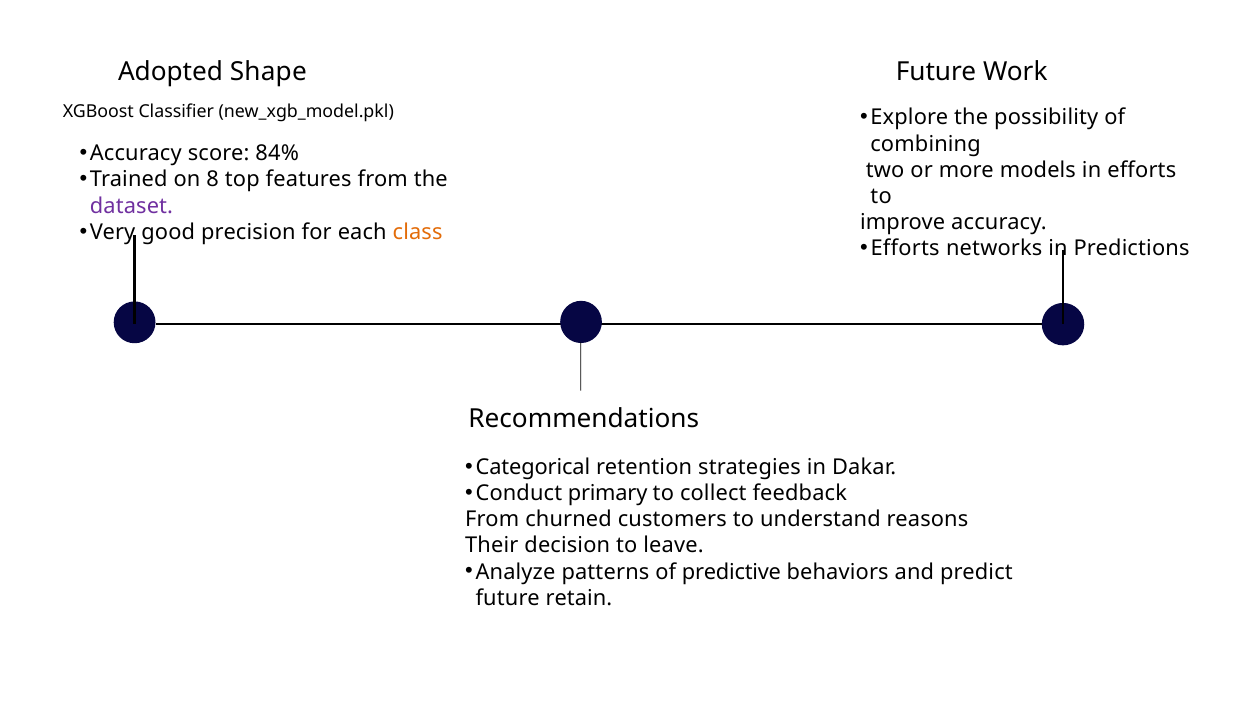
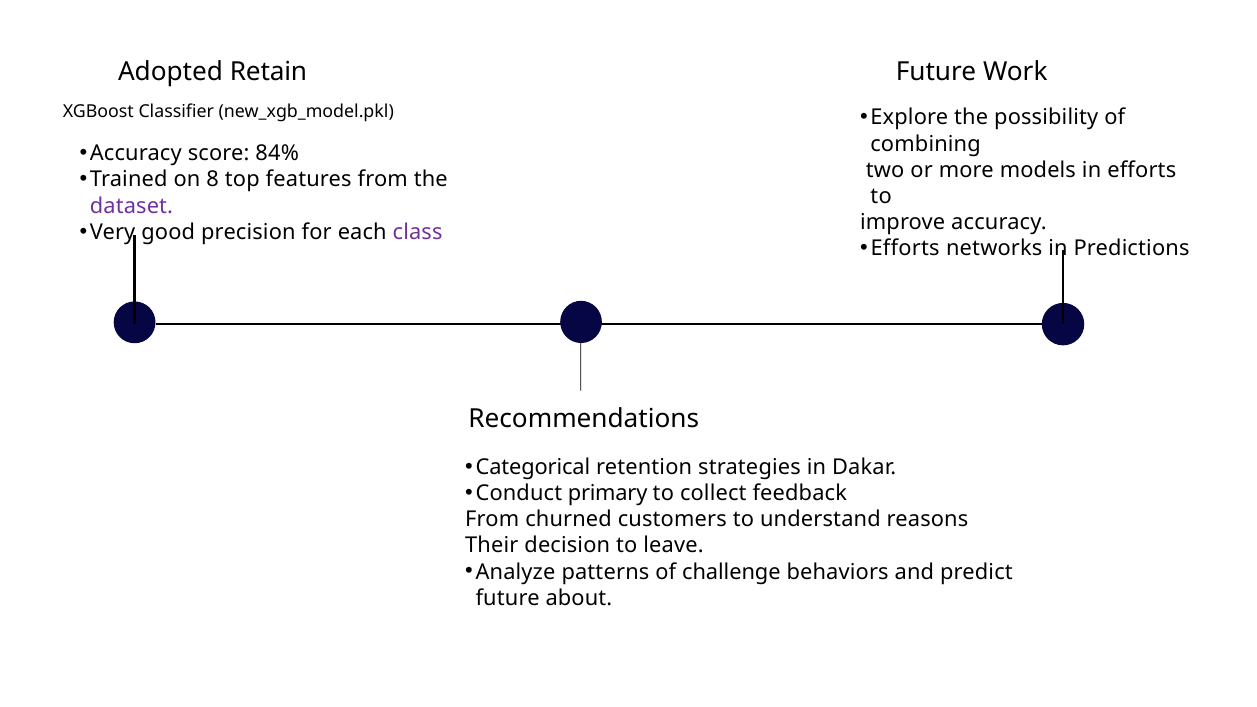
Shape: Shape -> Retain
class colour: orange -> purple
predictive: predictive -> challenge
retain: retain -> about
